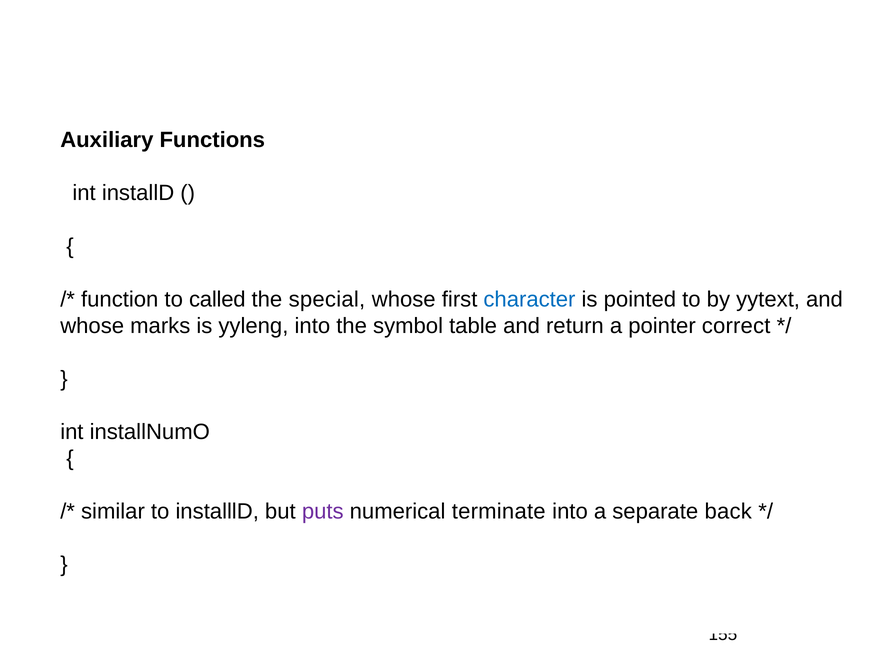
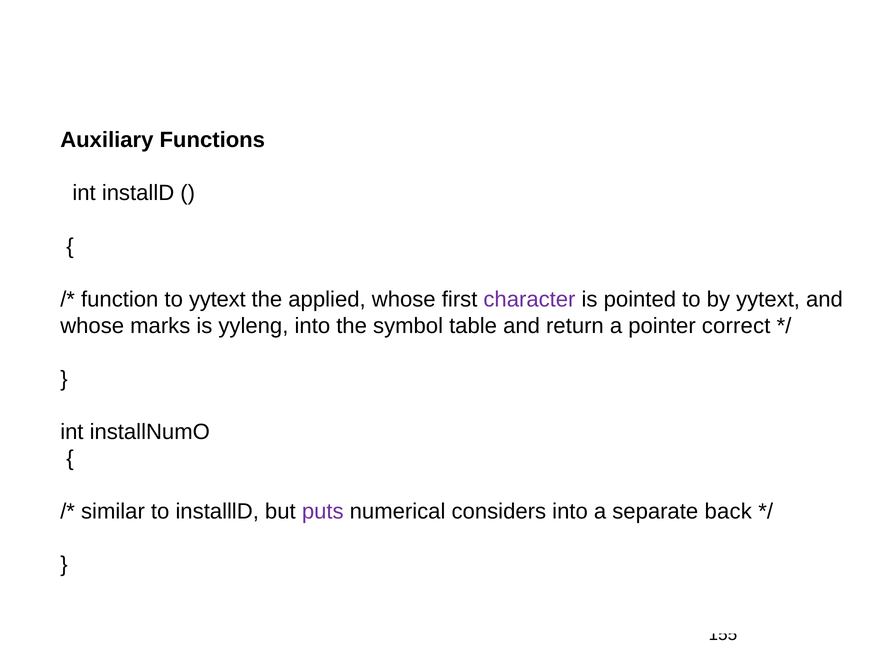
to called: called -> yytext
special: special -> applied
character colour: blue -> purple
terminate: terminate -> considers
